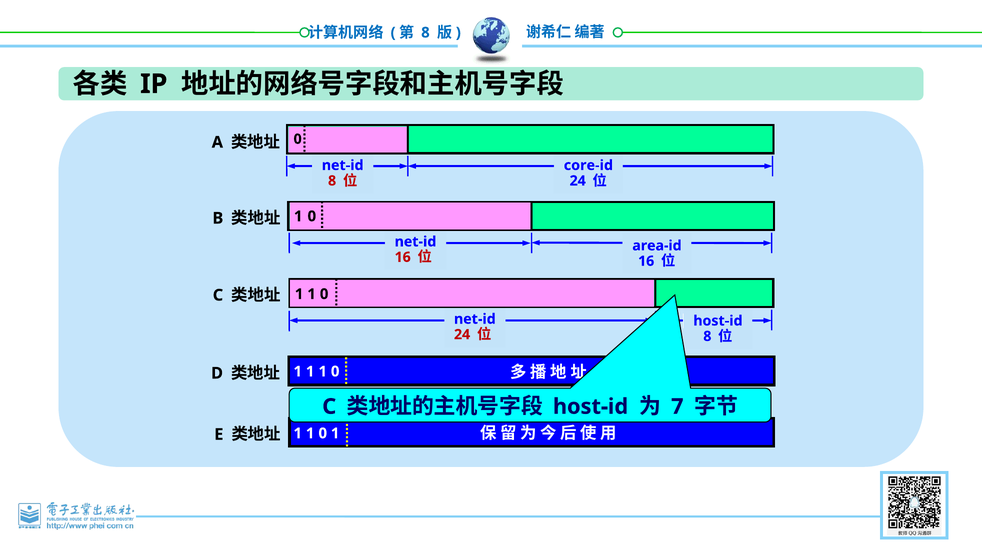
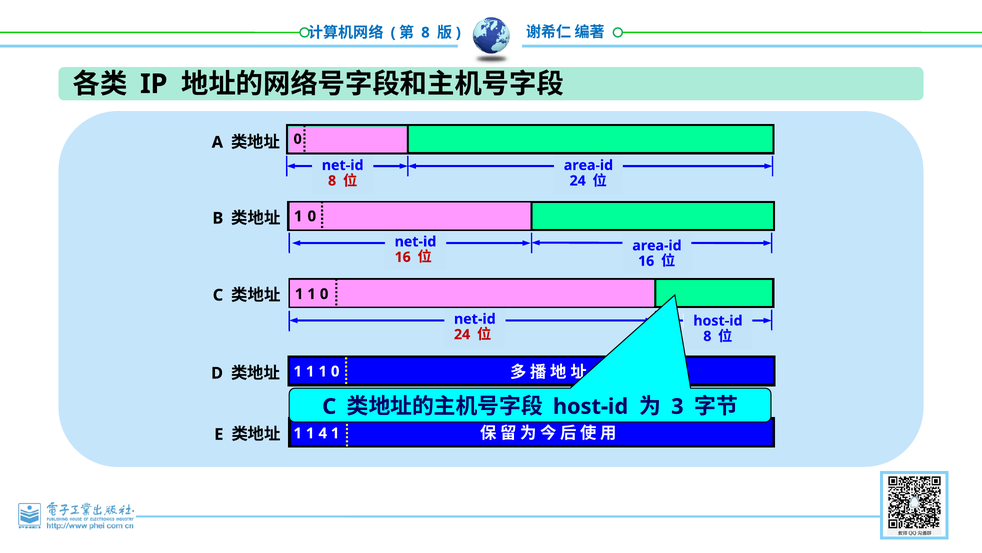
core-id at (588, 165): core-id -> area-id
7: 7 -> 3
0 at (323, 433): 0 -> 4
